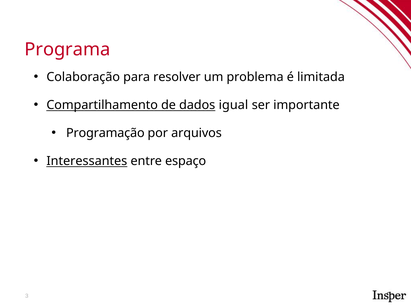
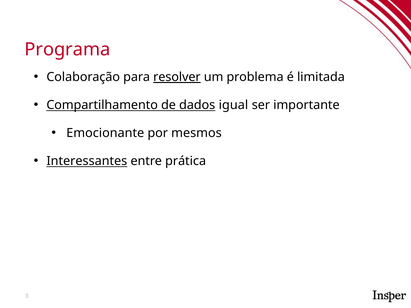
resolver underline: none -> present
Programação: Programação -> Emocionante
arquivos: arquivos -> mesmos
espaço: espaço -> prática
